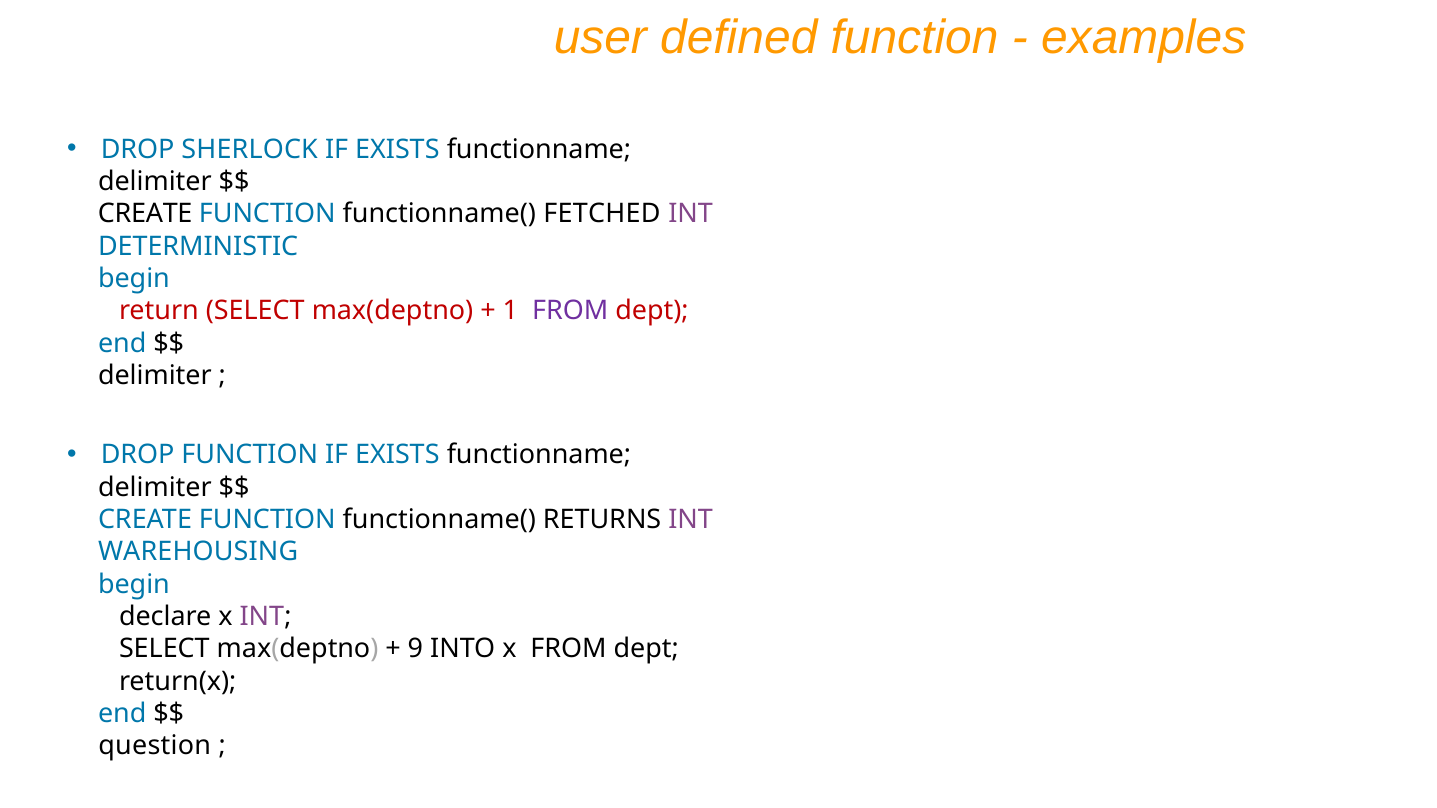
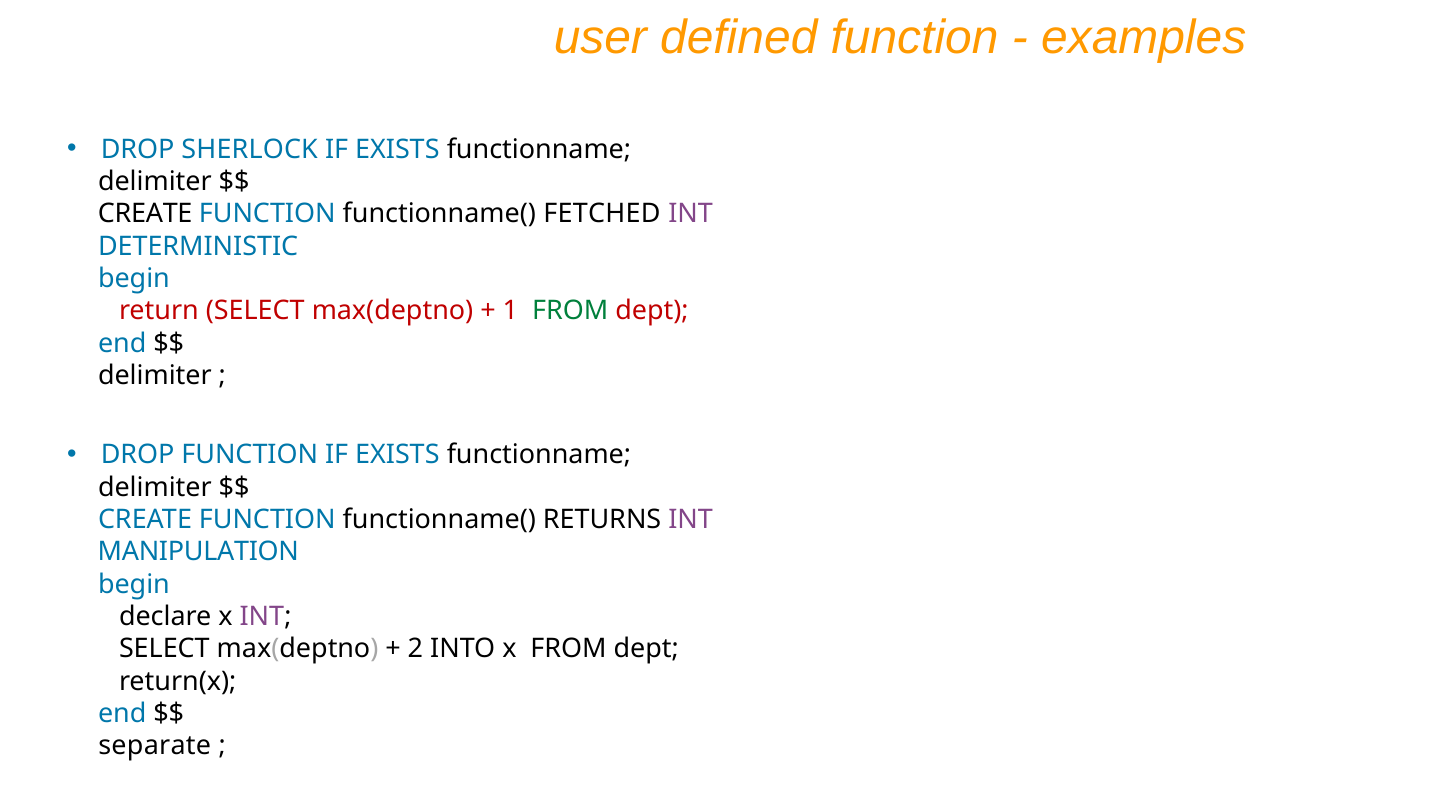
FROM at (570, 311) colour: purple -> green
WAREHOUSING: WAREHOUSING -> MANIPULATION
9: 9 -> 2
question: question -> separate
